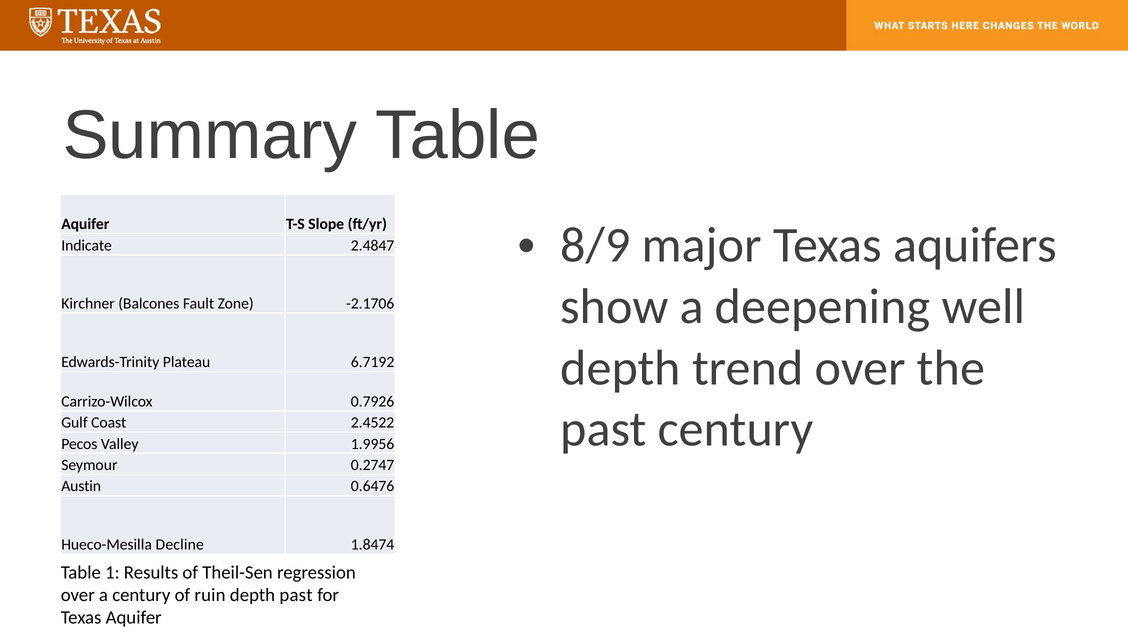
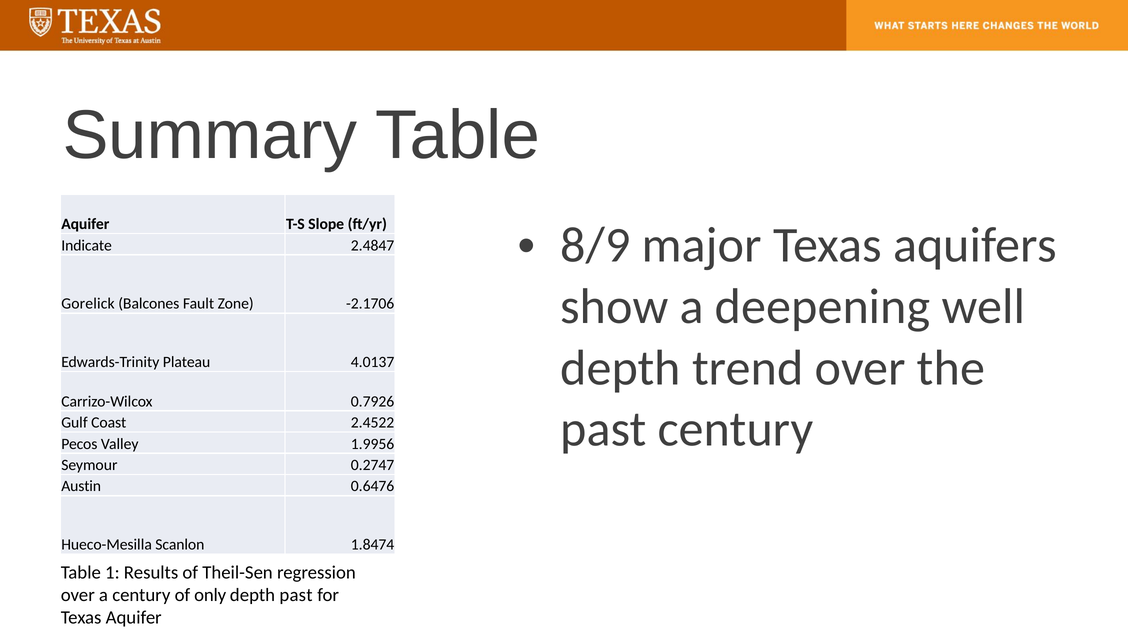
Kirchner: Kirchner -> Gorelick
6.7192: 6.7192 -> 4.0137
Decline: Decline -> Scanlon
ruin: ruin -> only
